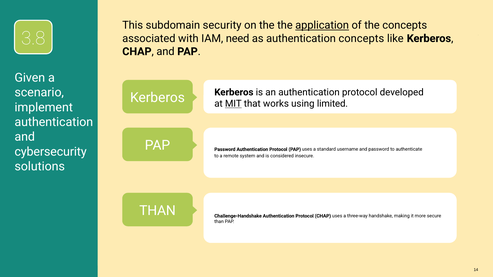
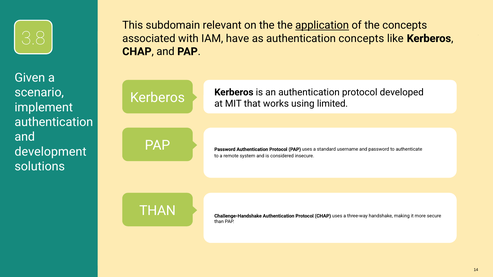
security: security -> relevant
need: need -> have
MIT underline: present -> none
cybersecurity: cybersecurity -> development
